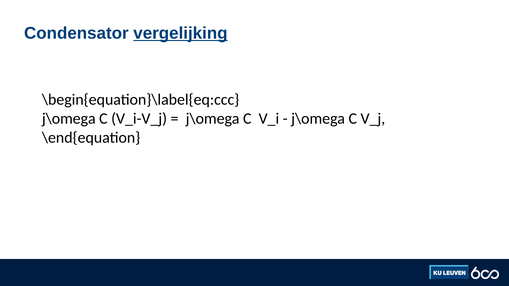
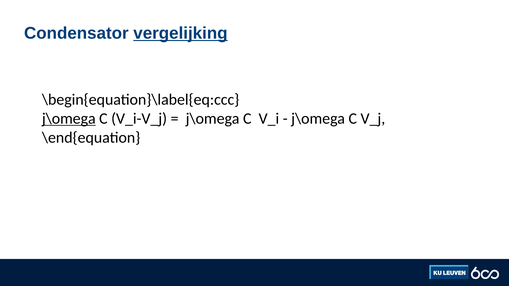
j\omega at (69, 119) underline: none -> present
